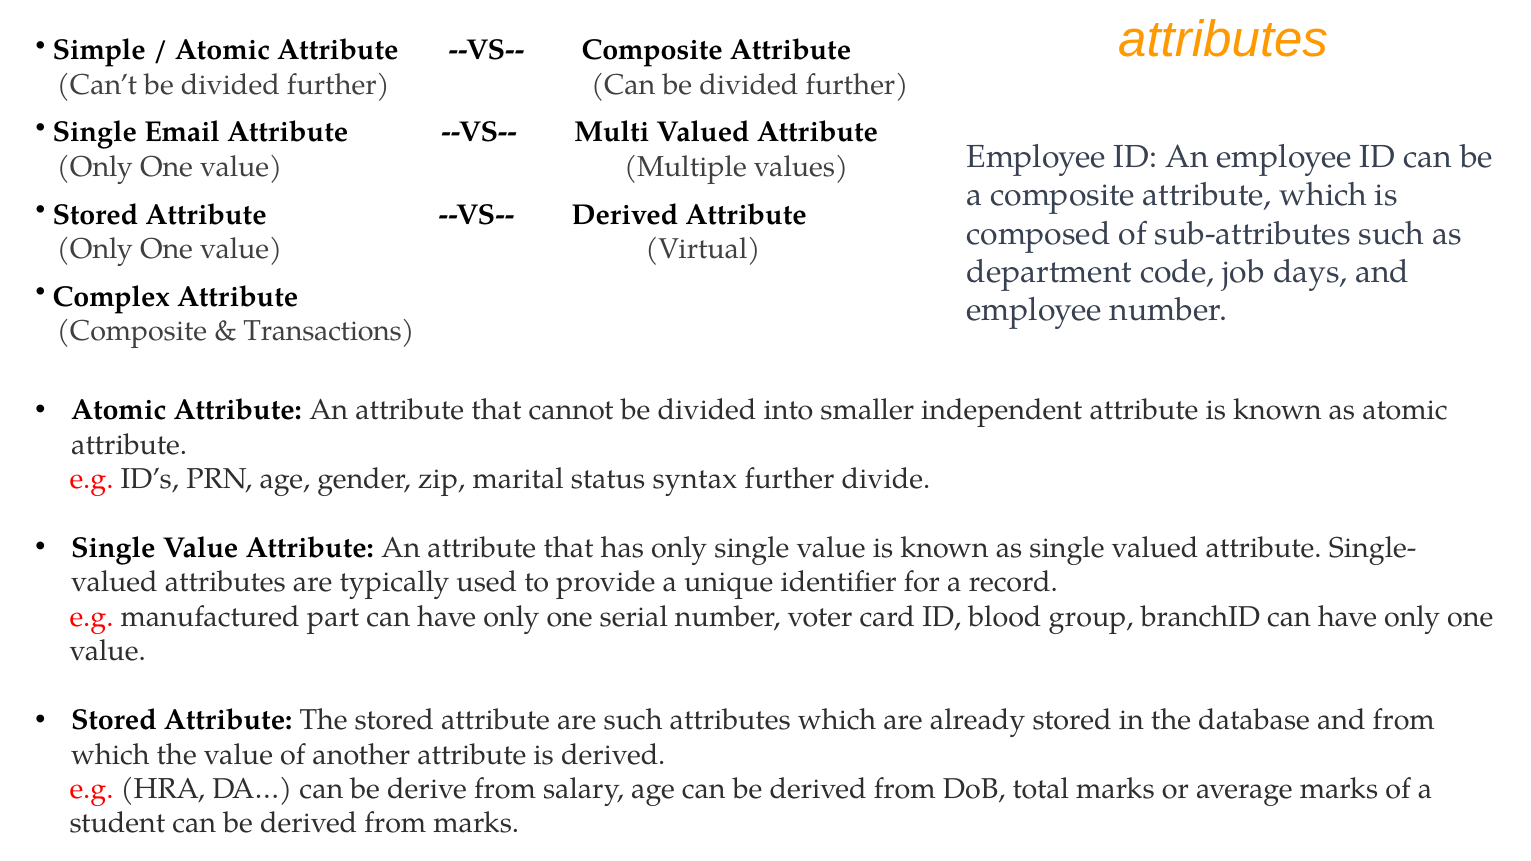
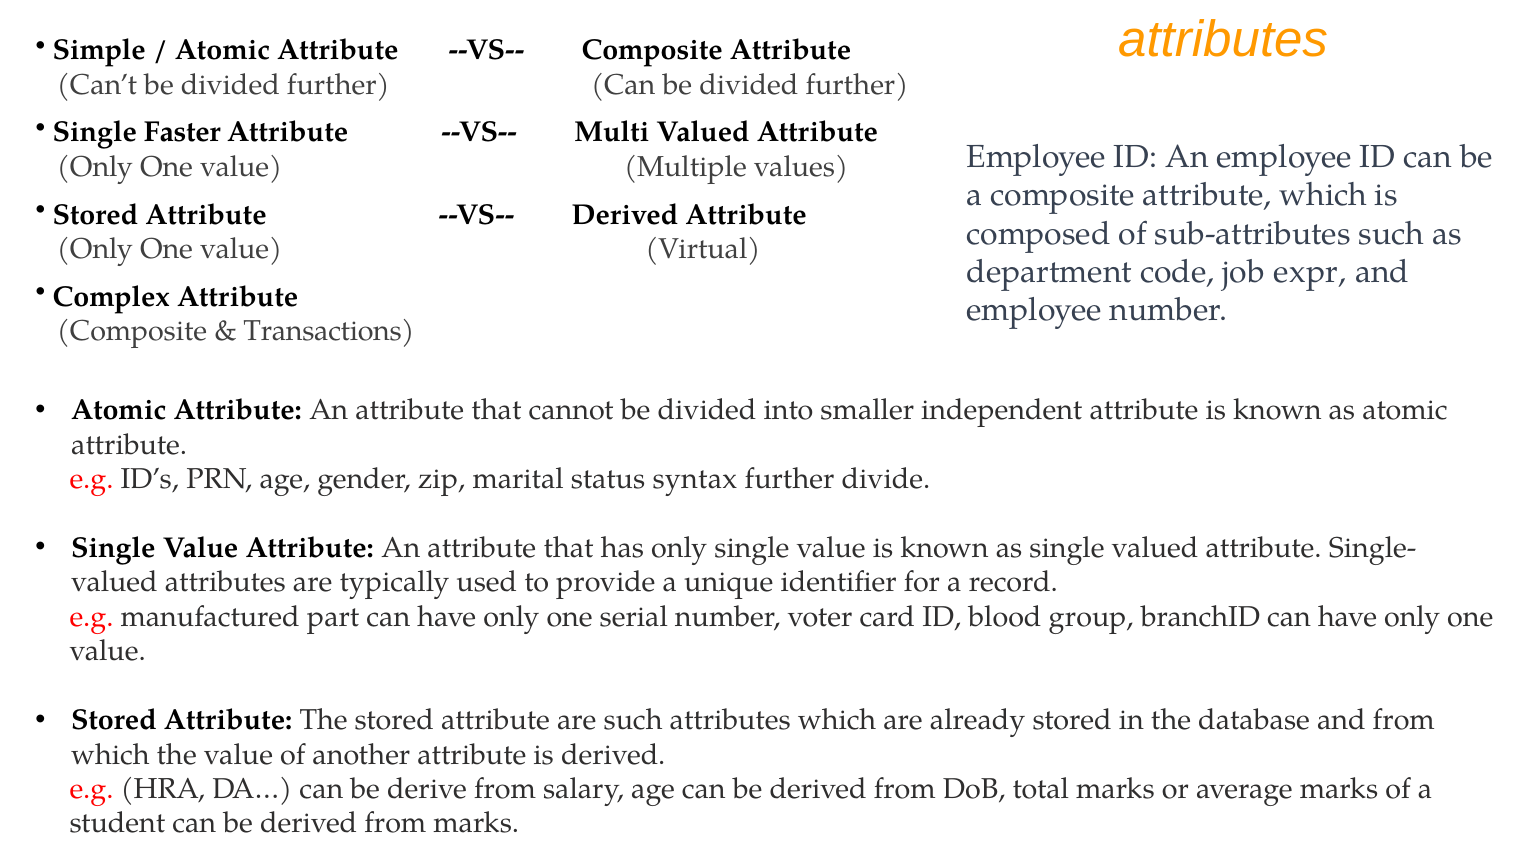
Email: Email -> Faster
days: days -> expr
